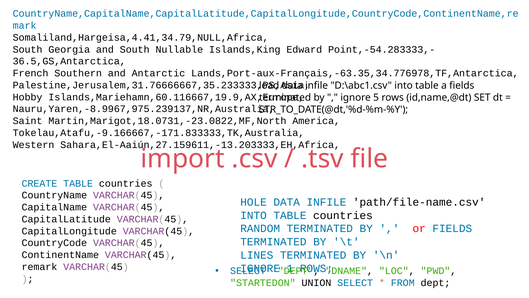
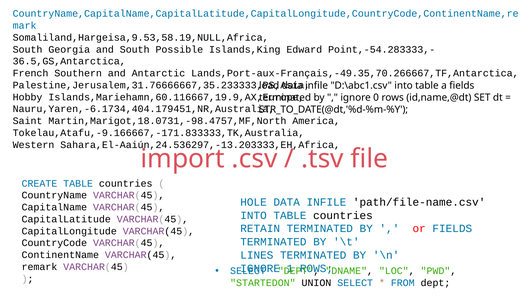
Somaliland,Hargeisa,4.41,34.79,NULL,Africa: Somaliland,Hargeisa,4.41,34.79,NULL,Africa -> Somaliland,Hargeisa,9.53,58.19,NULL,Africa
Nullable: Nullable -> Possible
Lands,Port-aux-Français,-63.35,34.776978,TF,Antarctica: Lands,Port-aux-Français,-63.35,34.776978,TF,Antarctica -> Lands,Port-aux-Français,-49.35,70.266667,TF,Antarctica
5: 5 -> 0
Nauru,Yaren,-8.9967,975.239137,NR,Australia: Nauru,Yaren,-8.9967,975.239137,NR,Australia -> Nauru,Yaren,-6.1734,404.179451,NR,Australia
Martin,Marigot,18.0731,-23.0822,MF,North: Martin,Marigot,18.0731,-23.0822,MF,North -> Martin,Marigot,18.0731,-98.4757,MF,North
Sahara,El-Aaiún,27.159611,-13.203333,EH,Africa: Sahara,El-Aaiún,27.159611,-13.203333,EH,Africa -> Sahara,El-Aaiún,24.536297,-13.203333,EH,Africa
RANDOM: RANDOM -> RETAIN
